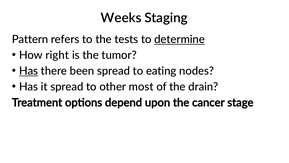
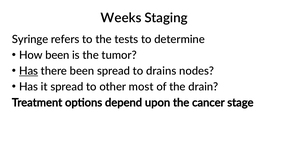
Pattern: Pattern -> Syringe
determine underline: present -> none
How right: right -> been
eating: eating -> drains
